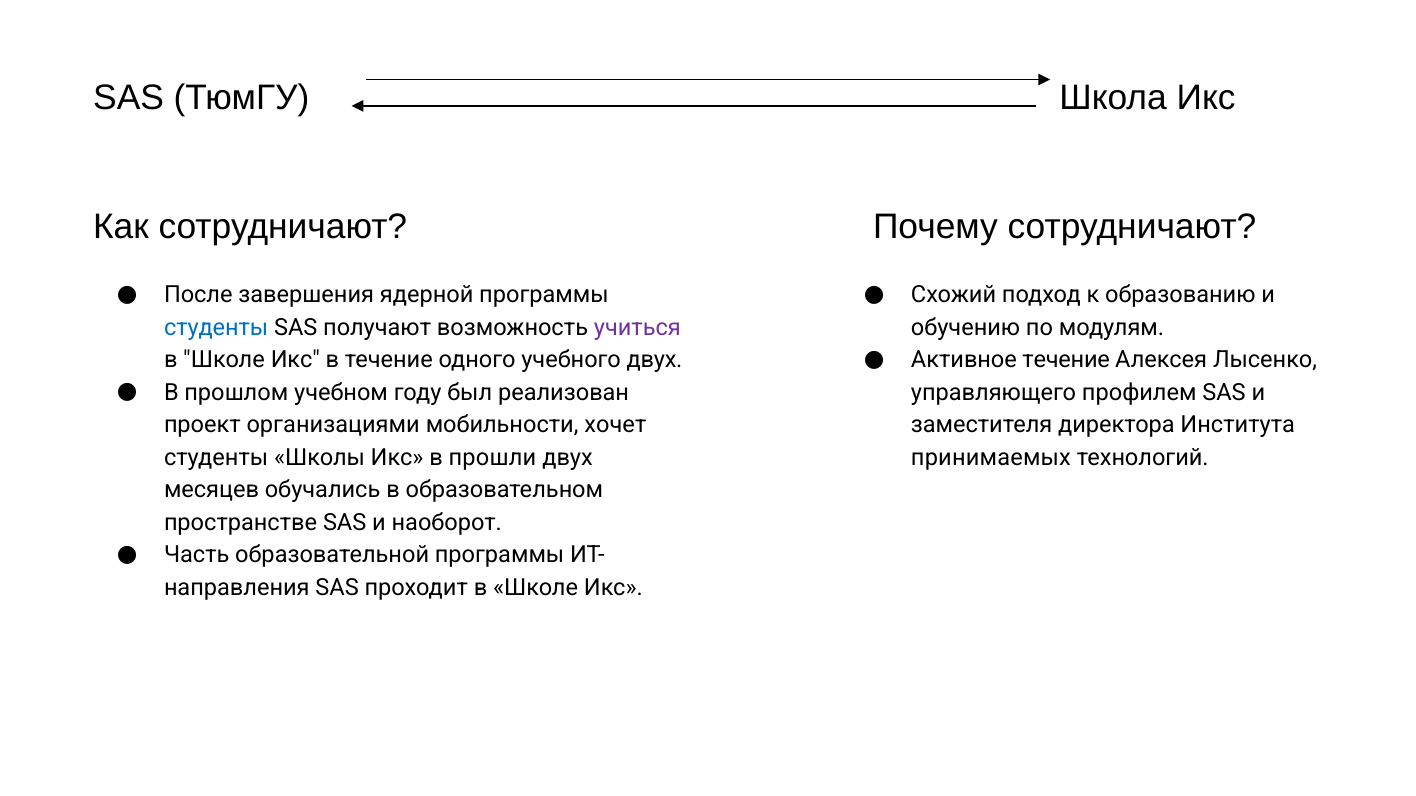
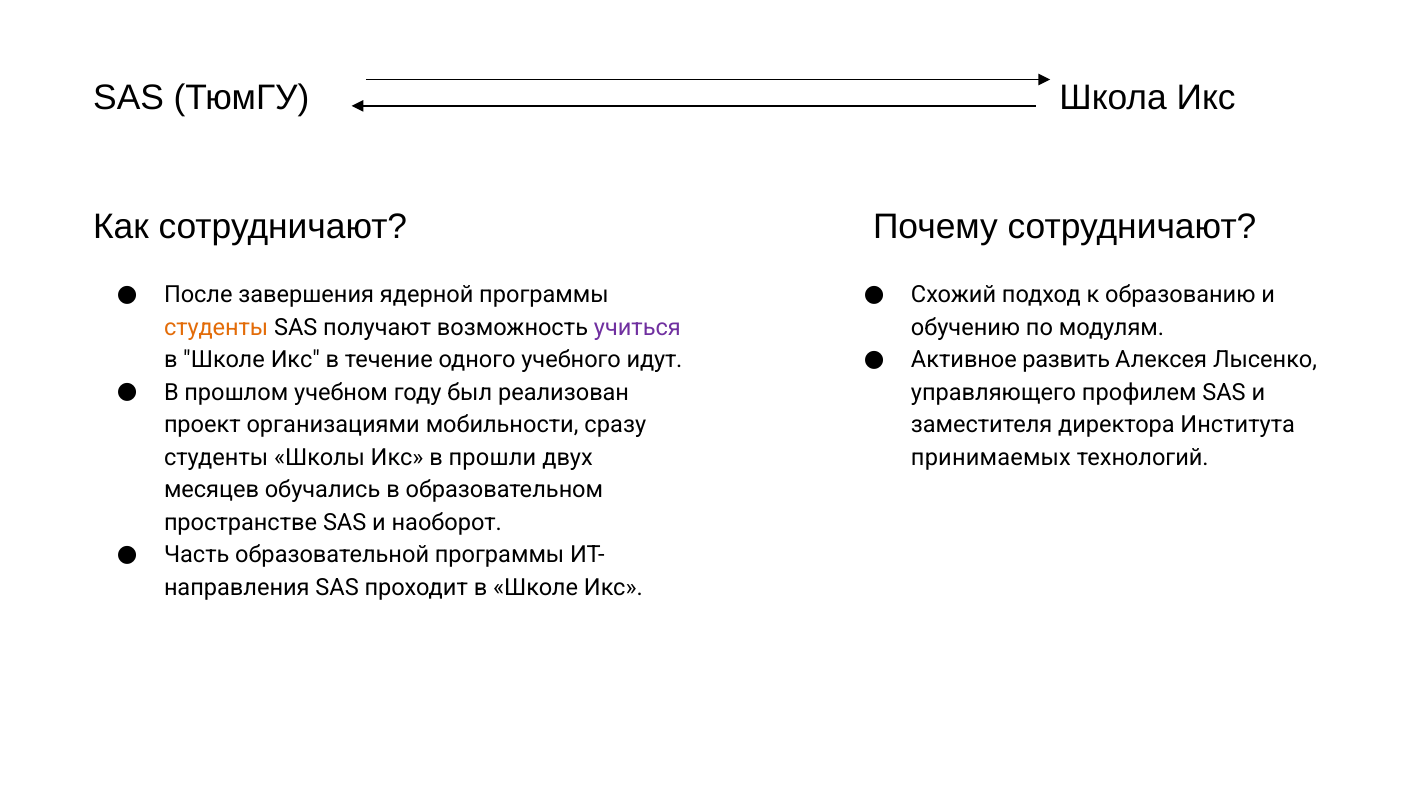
студенты at (216, 328) colour: blue -> orange
Активное течение: течение -> развить
учебного двух: двух -> идут
хочет: хочет -> сразу
